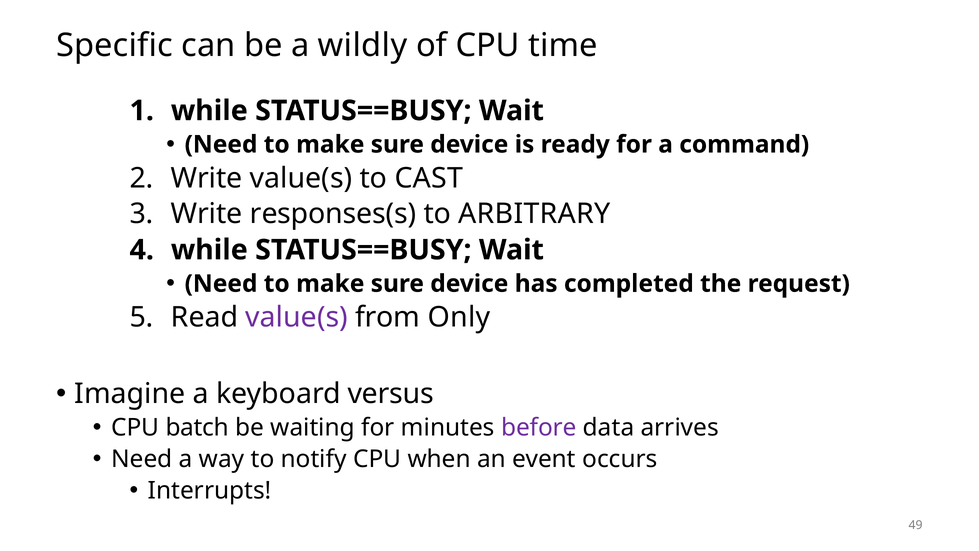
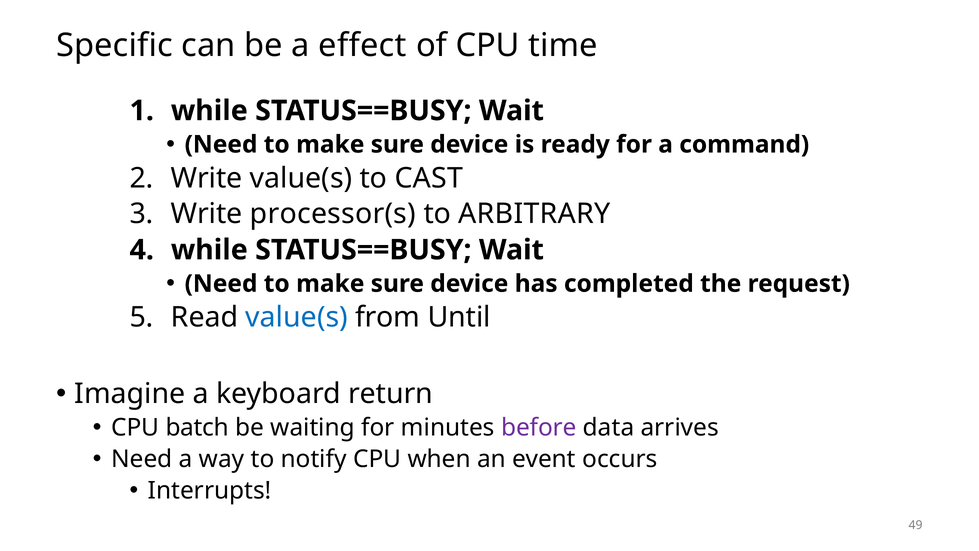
wildly: wildly -> effect
responses(s: responses(s -> processor(s
value(s at (297, 317) colour: purple -> blue
Only: Only -> Until
versus: versus -> return
